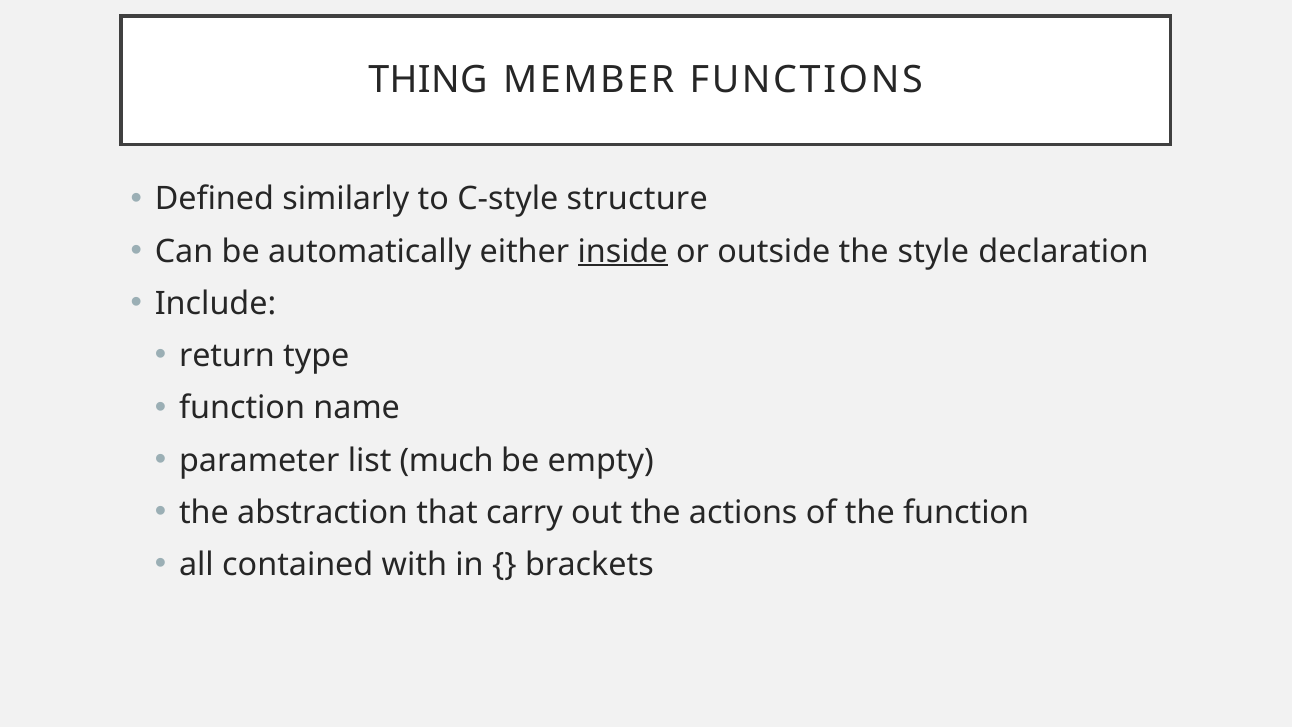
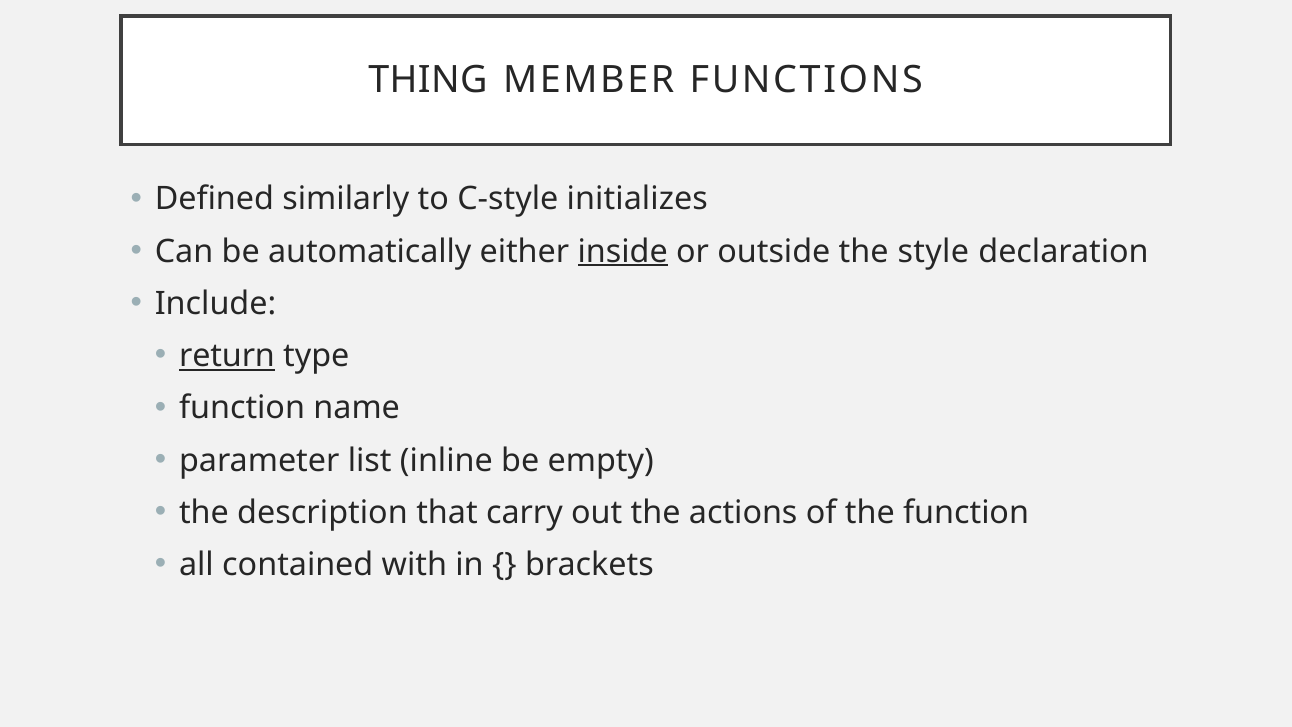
structure: structure -> initializes
return underline: none -> present
much: much -> inline
abstraction: abstraction -> description
